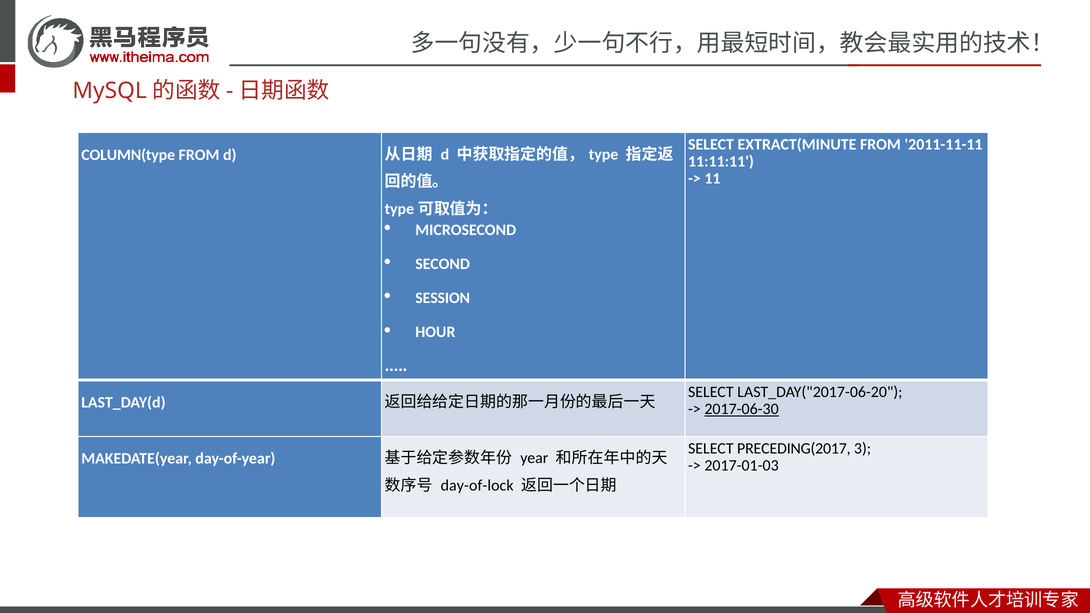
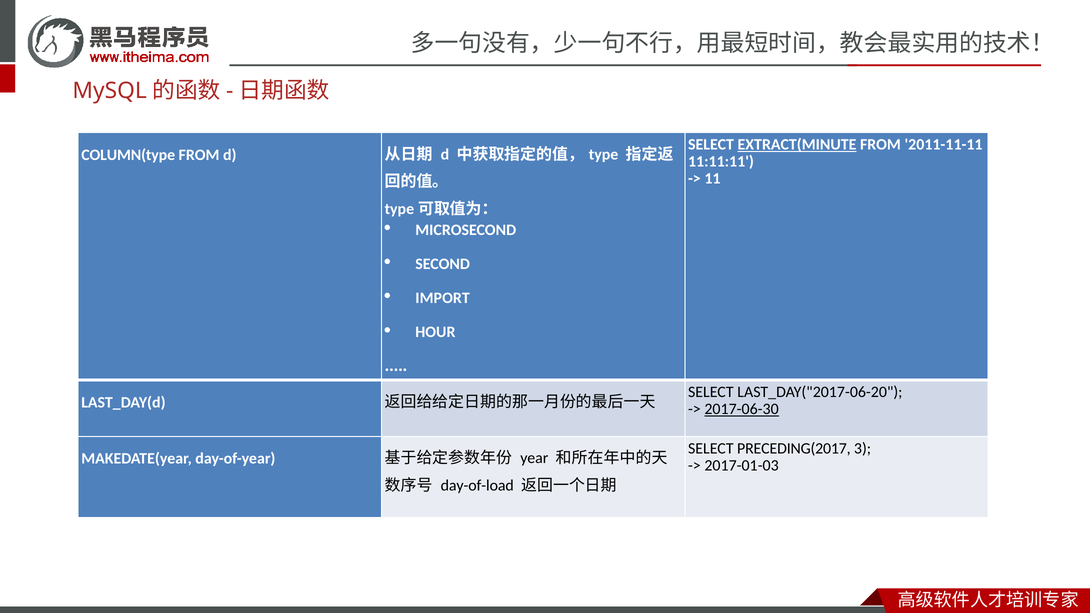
EXTRACT(MINUTE underline: none -> present
SESSION: SESSION -> IMPORT
day-of-lock: day-of-lock -> day-of-load
